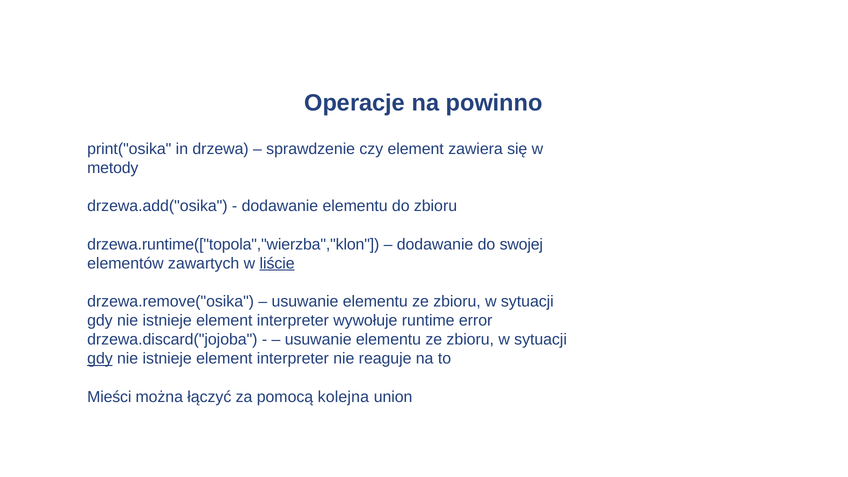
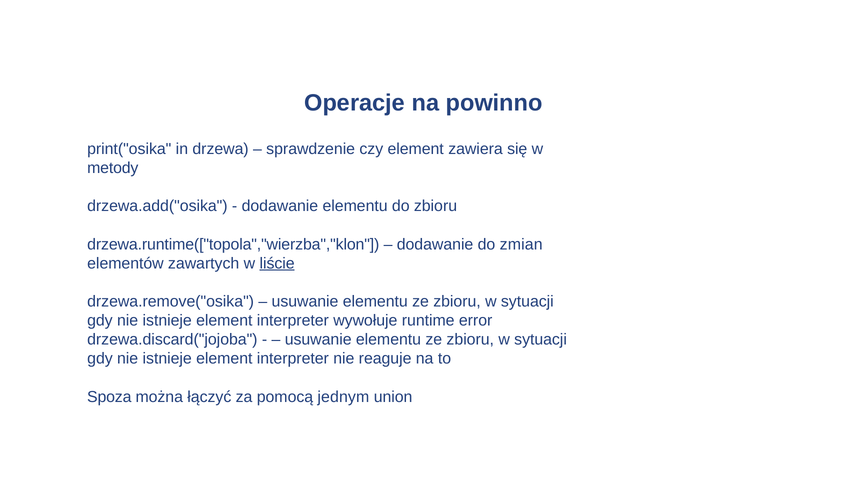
swojej: swojej -> zmian
gdy at (100, 359) underline: present -> none
Mieści: Mieści -> Spoza
kolejna: kolejna -> jednym
